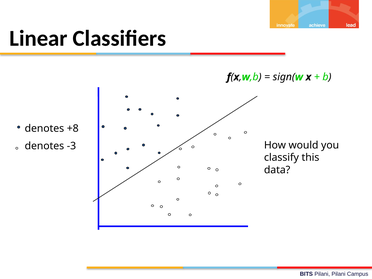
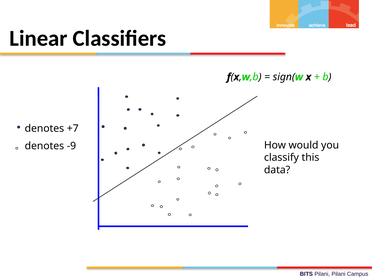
+8: +8 -> +7
-3: -3 -> -9
